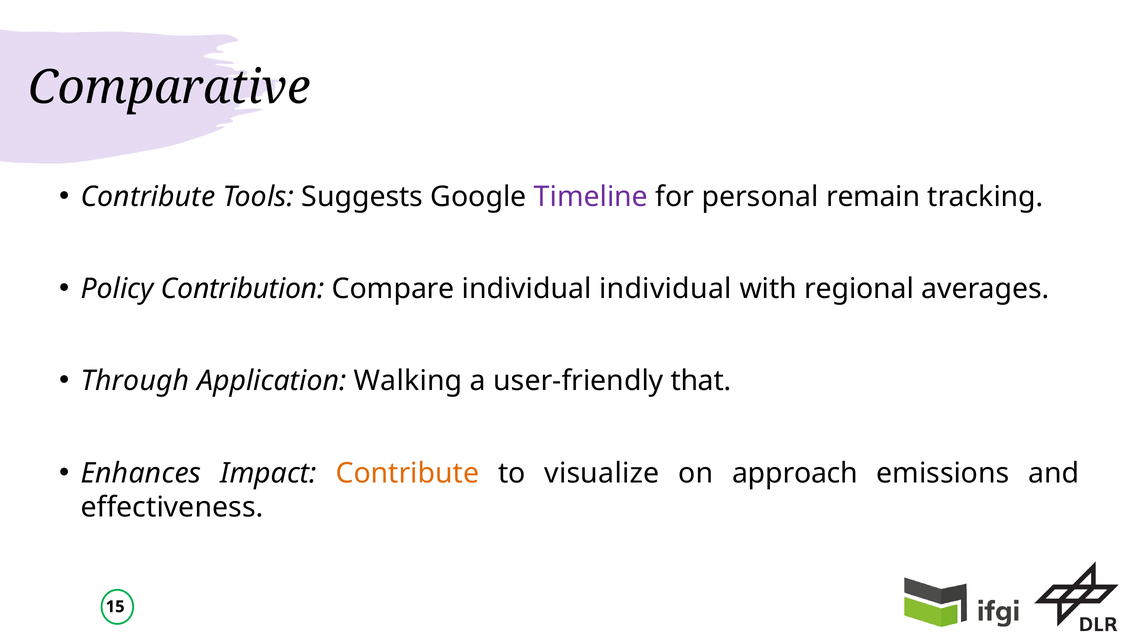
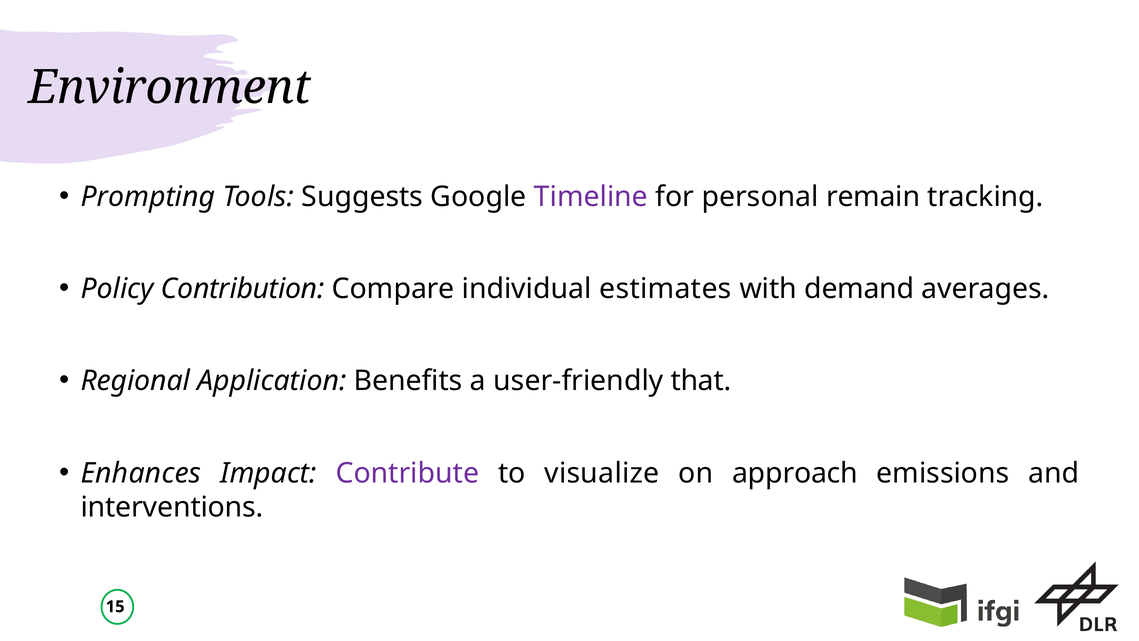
Comparative: Comparative -> Environment
Contribute at (148, 197): Contribute -> Prompting
individual individual: individual -> estimates
regional: regional -> demand
Through: Through -> Regional
Walking: Walking -> Benefits
Contribute at (407, 473) colour: orange -> purple
effectiveness: effectiveness -> interventions
